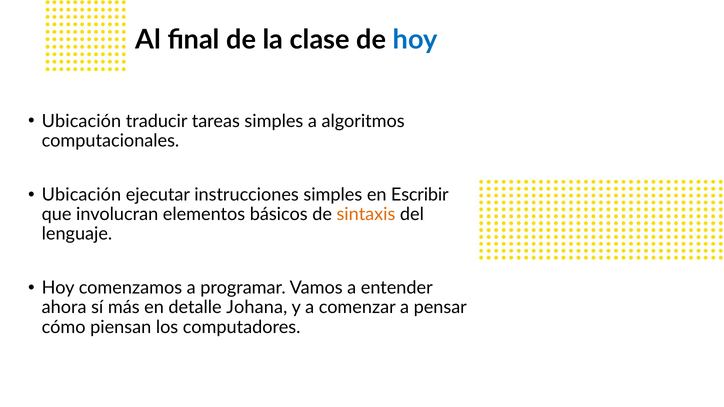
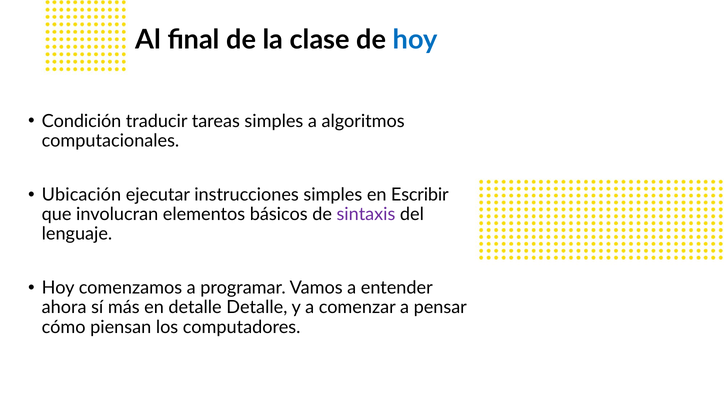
Ubicación at (81, 121): Ubicación -> Condición
sintaxis colour: orange -> purple
detalle Johana: Johana -> Detalle
